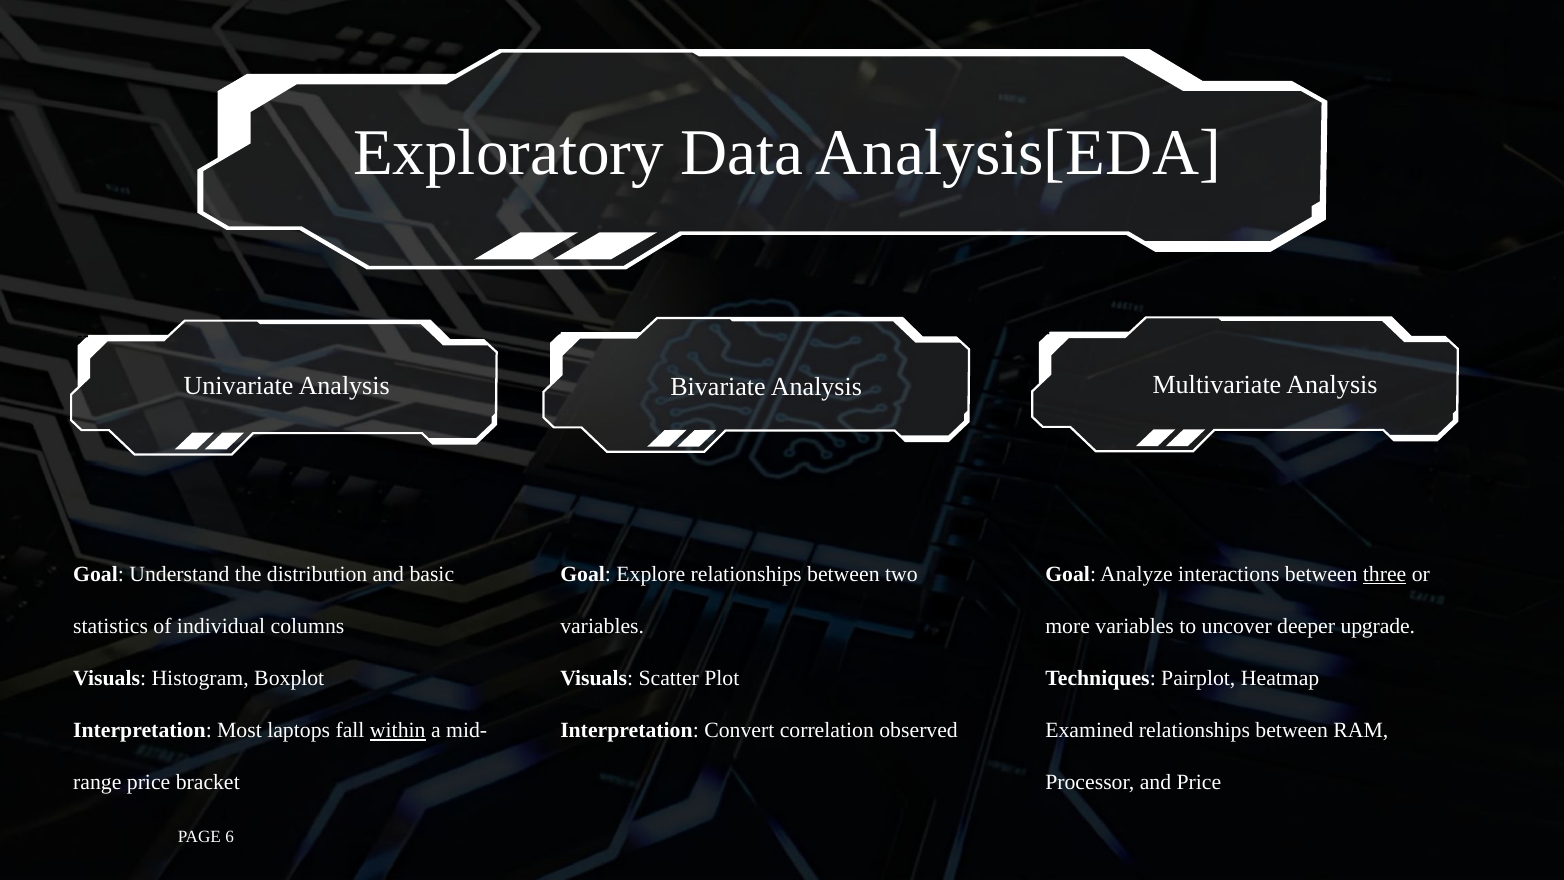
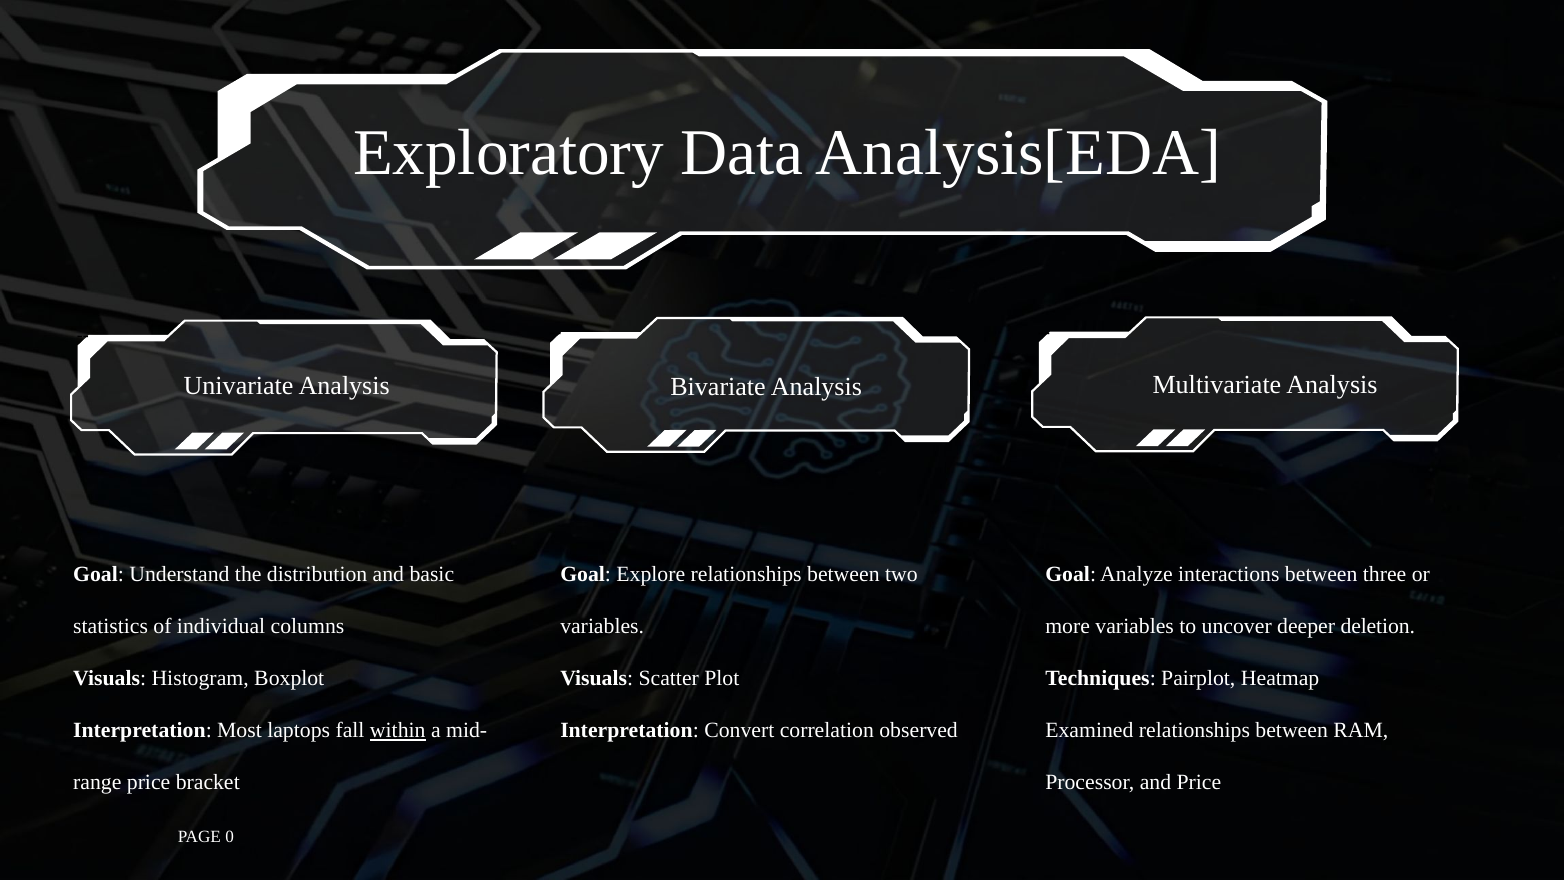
three underline: present -> none
upgrade: upgrade -> deletion
6: 6 -> 0
